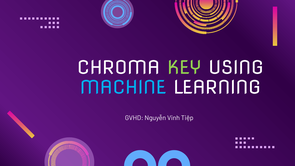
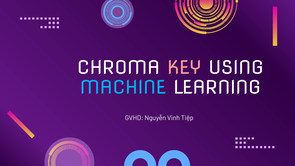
KEY colour: light green -> pink
